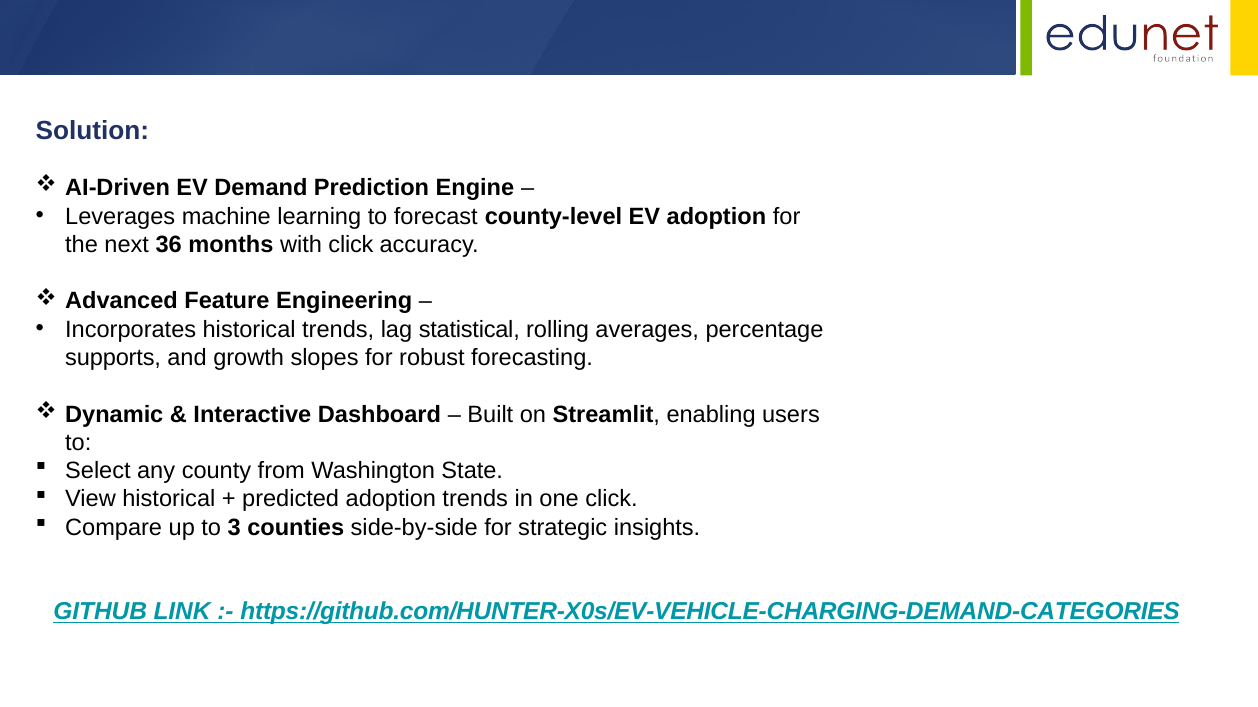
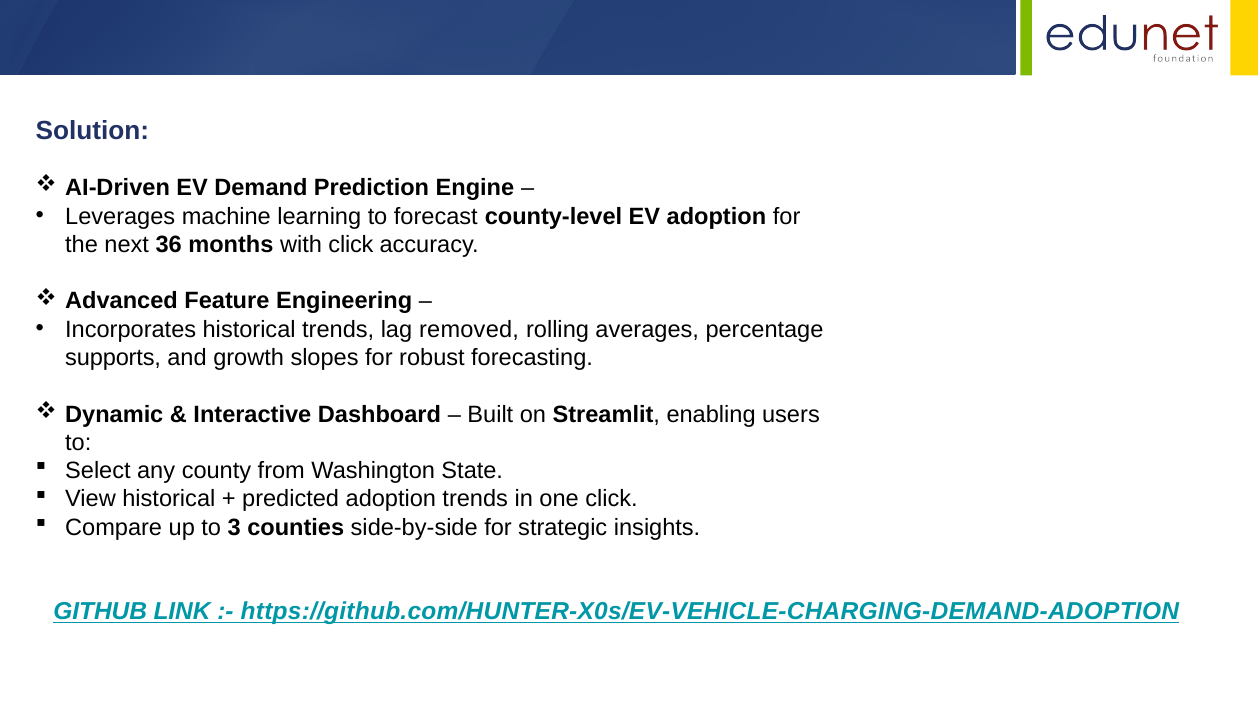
statistical: statistical -> removed
https://github.com/HUNTER-X0s/EV-VEHICLE-CHARGING-DEMAND-CATEGORIES: https://github.com/HUNTER-X0s/EV-VEHICLE-CHARGING-DEMAND-CATEGORIES -> https://github.com/HUNTER-X0s/EV-VEHICLE-CHARGING-DEMAND-ADOPTION
